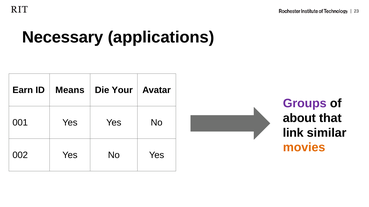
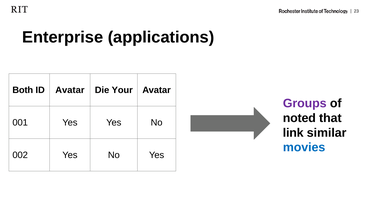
Necessary: Necessary -> Enterprise
Earn: Earn -> Both
ID Means: Means -> Avatar
about: about -> noted
movies colour: orange -> blue
